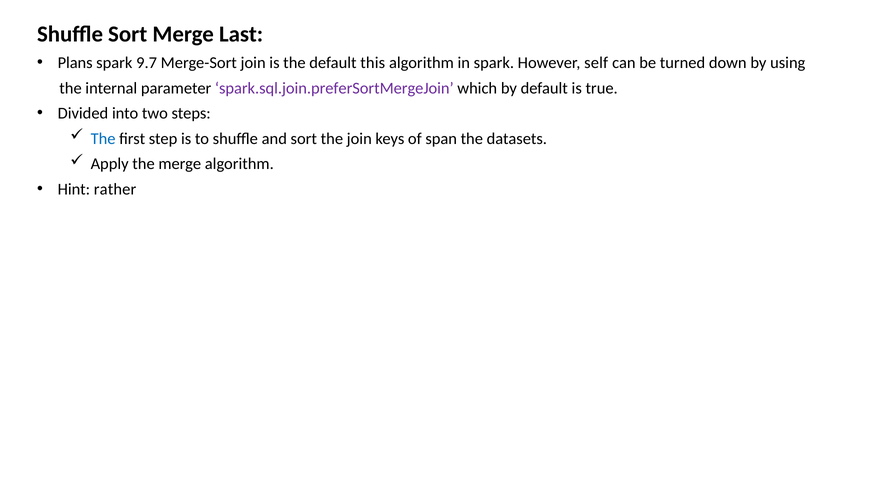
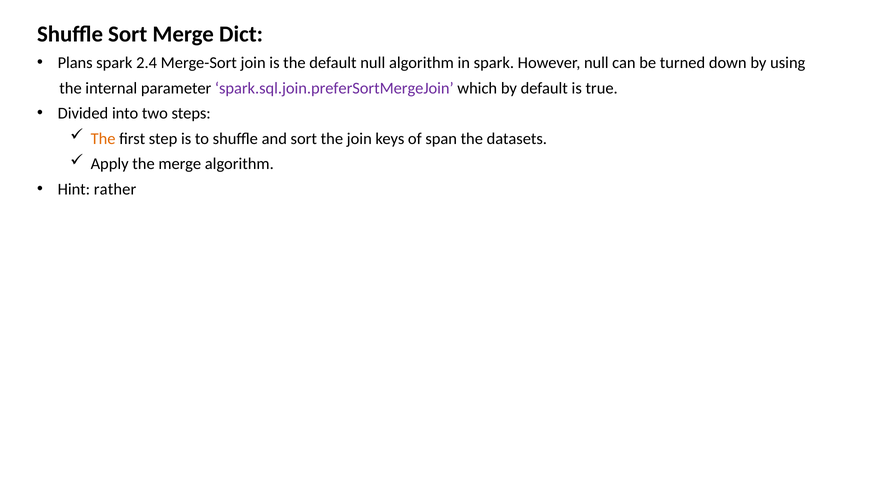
Last: Last -> Dict
9.7: 9.7 -> 2.4
default this: this -> null
However self: self -> null
The at (103, 139) colour: blue -> orange
